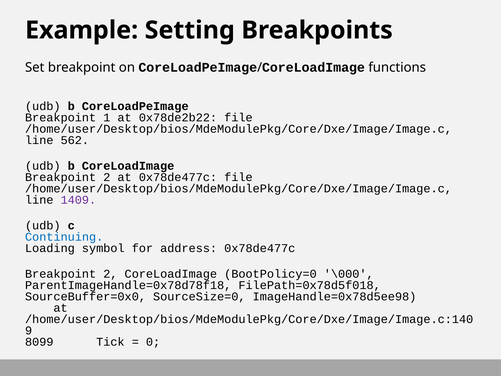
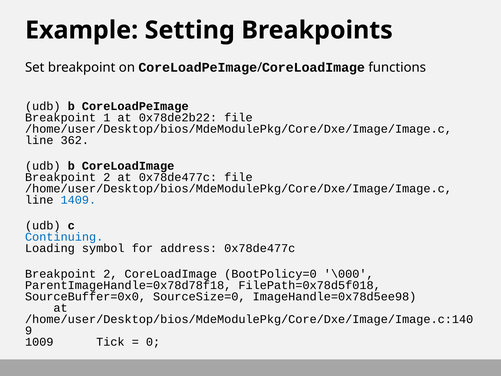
562: 562 -> 362
1409 colour: purple -> blue
8099: 8099 -> 1009
